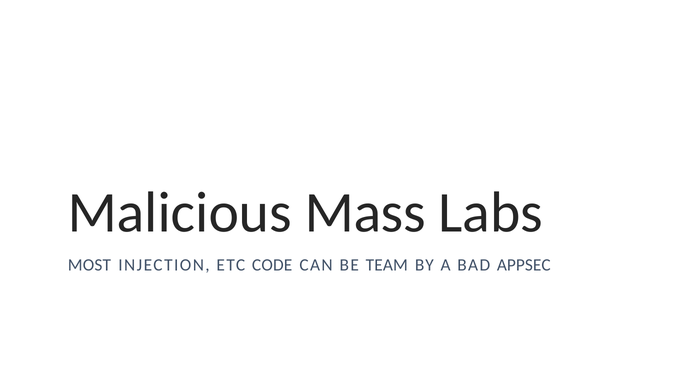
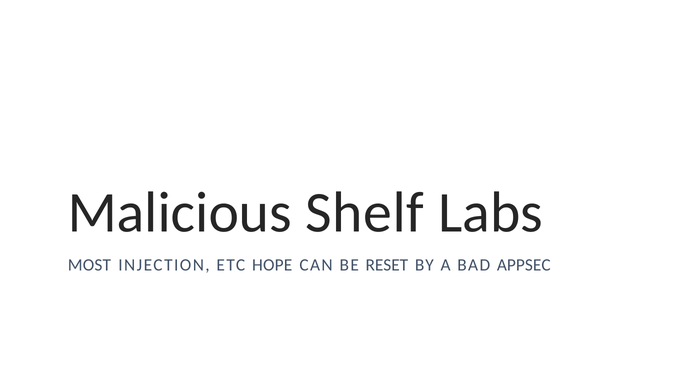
Mass: Mass -> Shelf
CODE: CODE -> HOPE
TEAM: TEAM -> RESET
